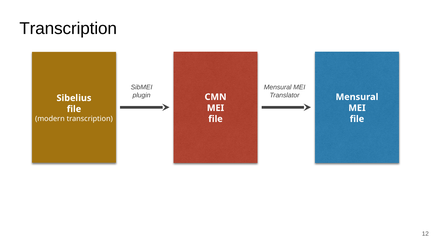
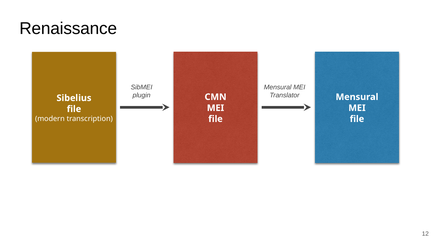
Transcription at (68, 28): Transcription -> Renaissance
